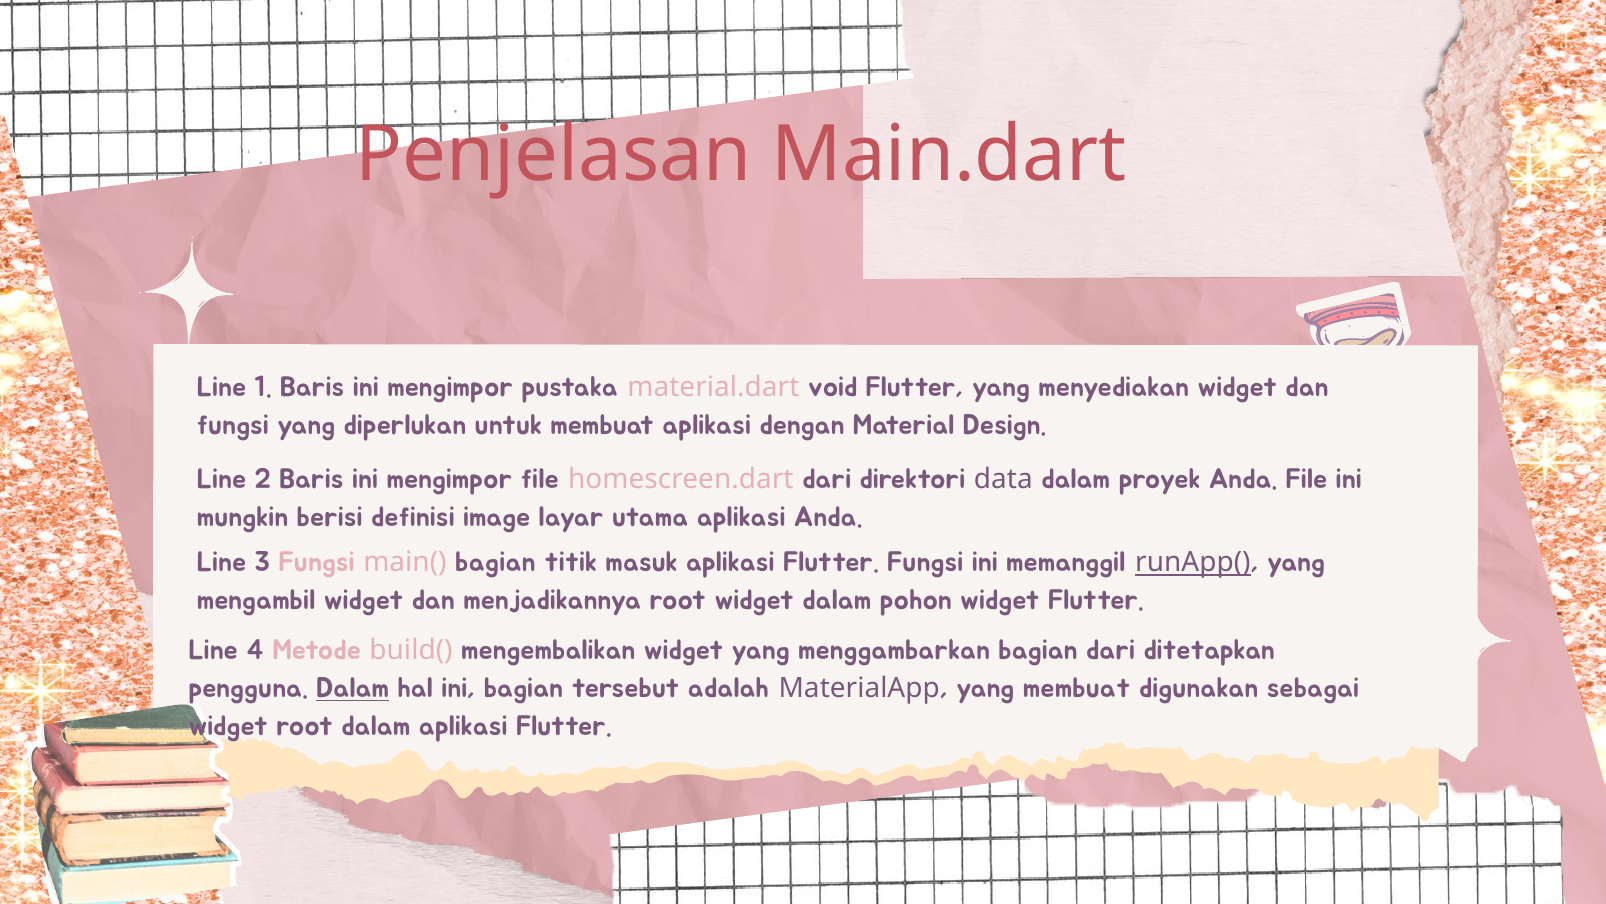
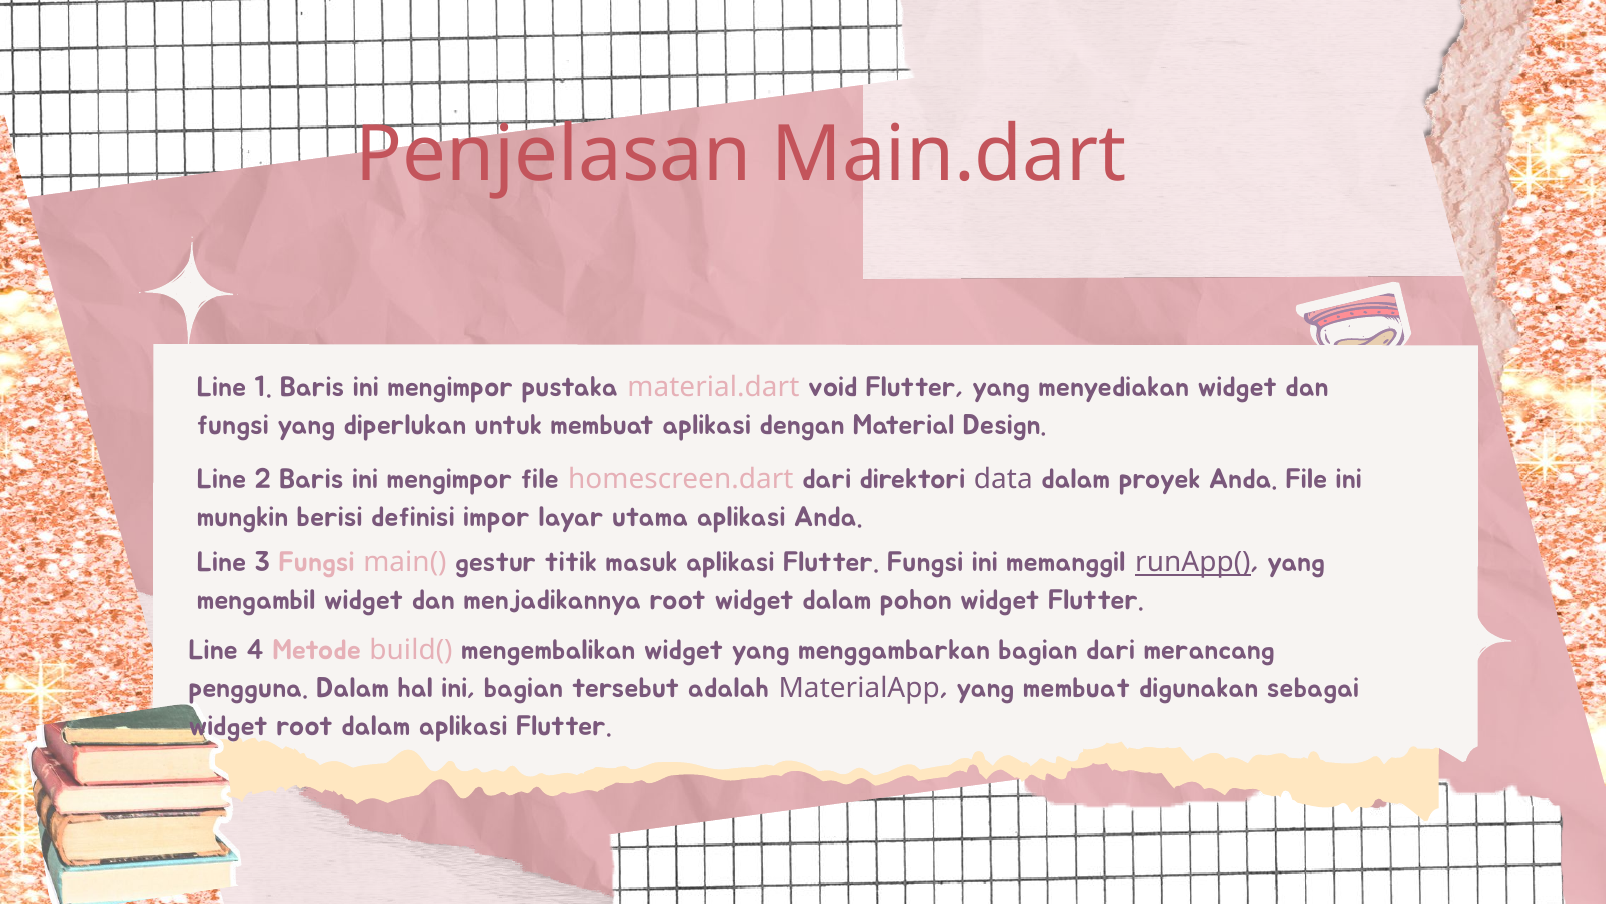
image: image -> impor
main( bagian: bagian -> gestur
ditetapkan: ditetapkan -> merancang
Dalam at (353, 688) underline: present -> none
